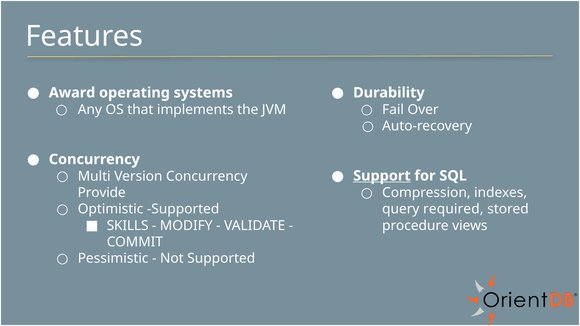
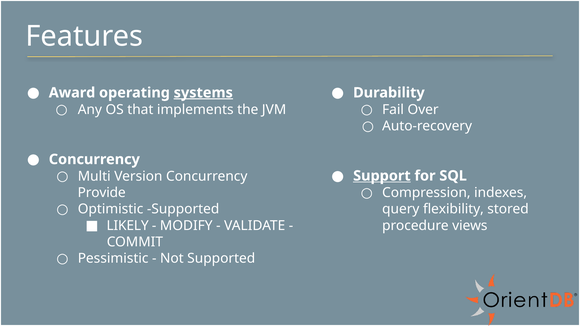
systems underline: none -> present
required: required -> flexibility
SKILLS: SKILLS -> LIKELY
